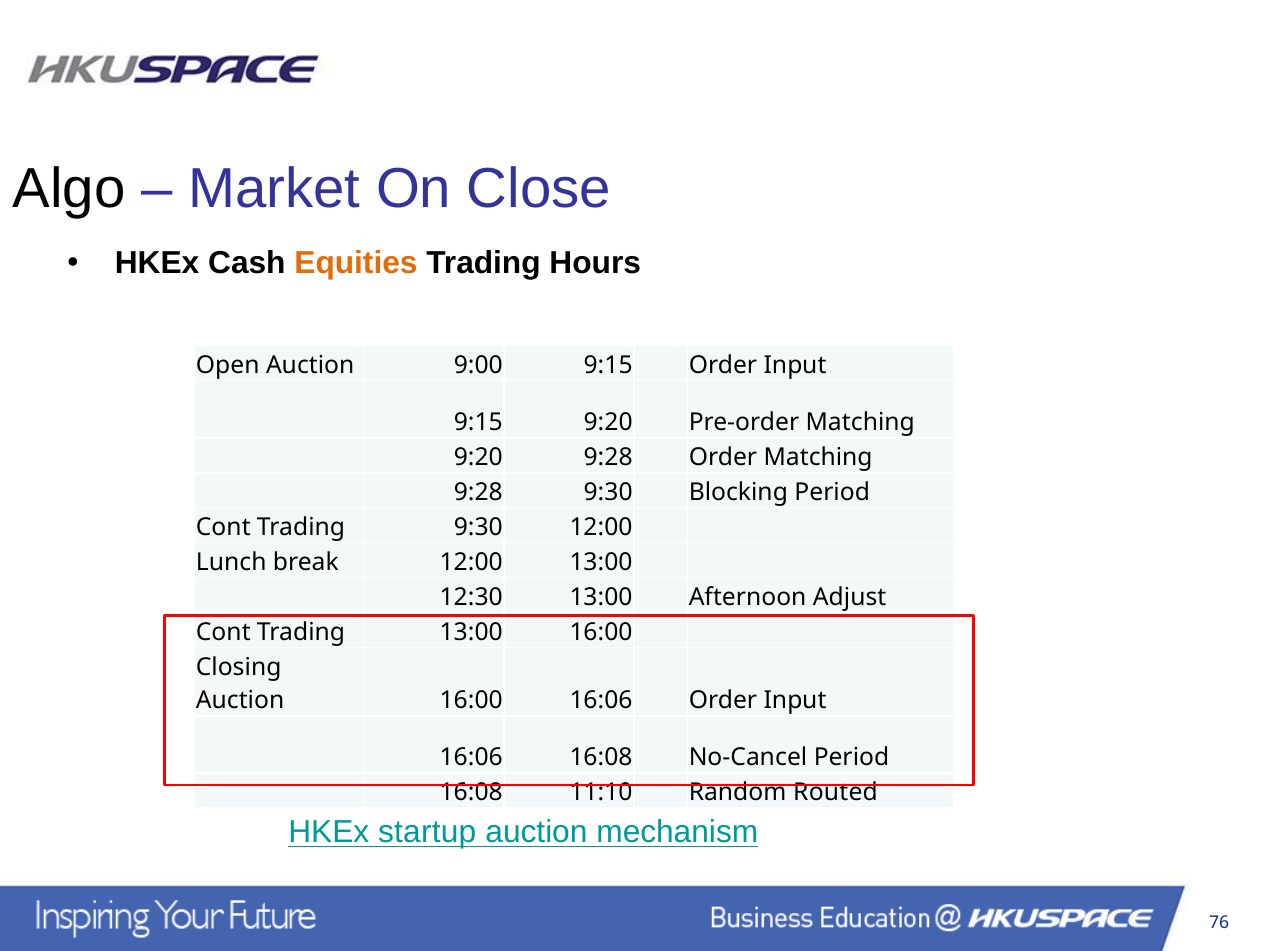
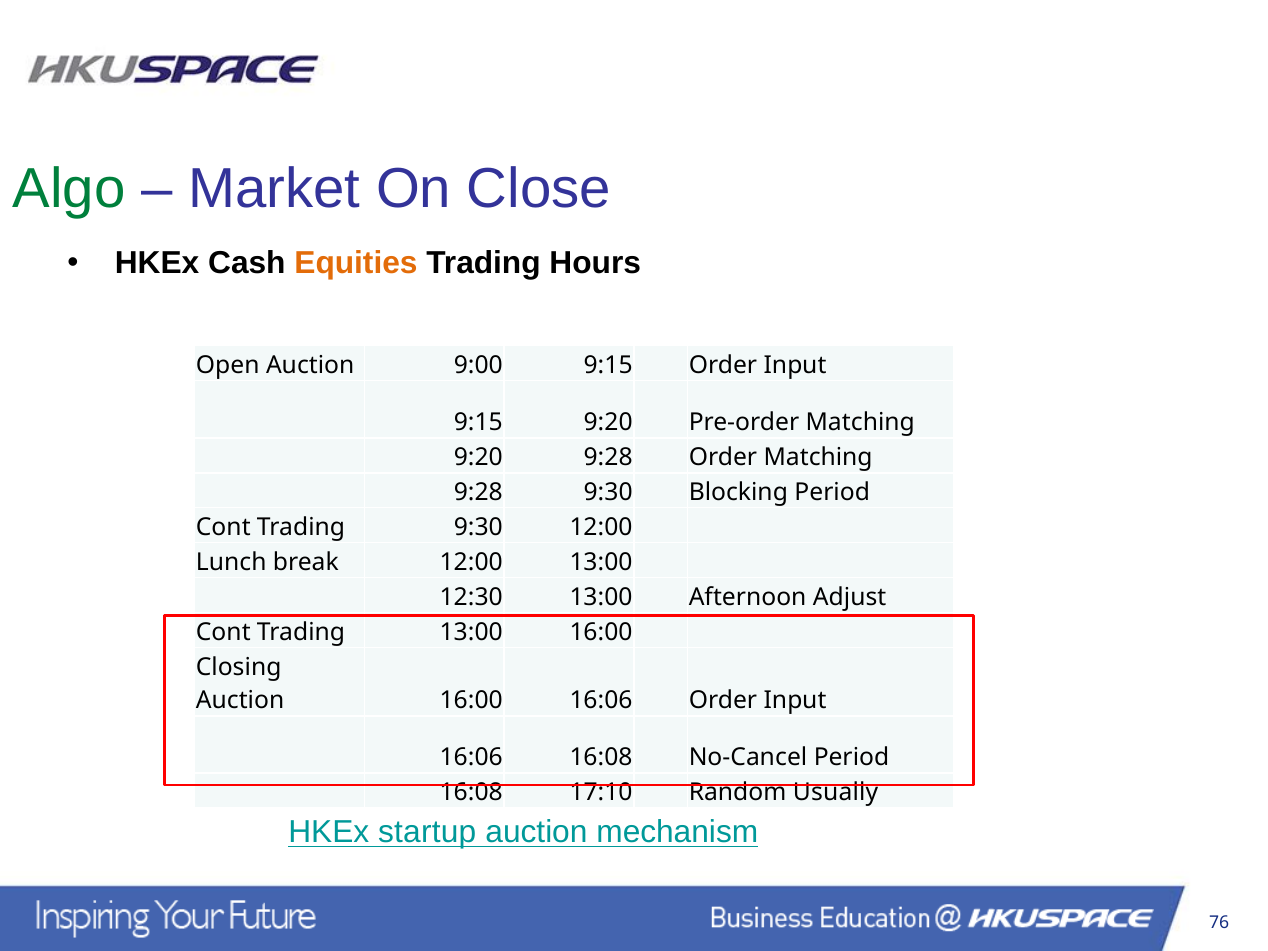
Algo colour: black -> green
11:10: 11:10 -> 17:10
Routed: Routed -> Usually
